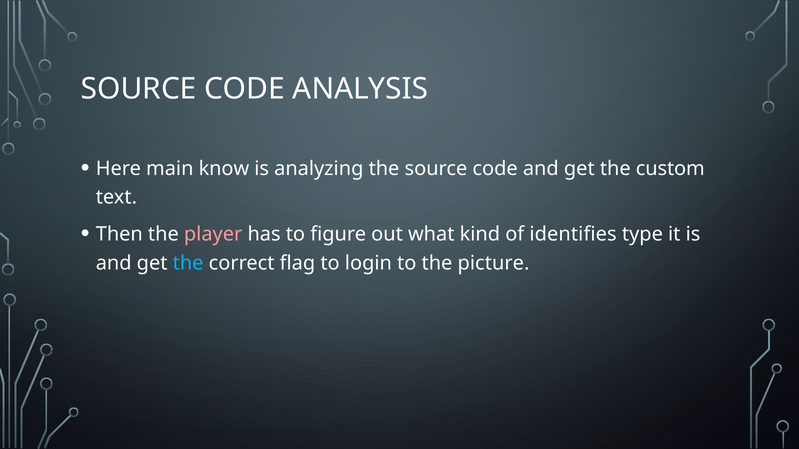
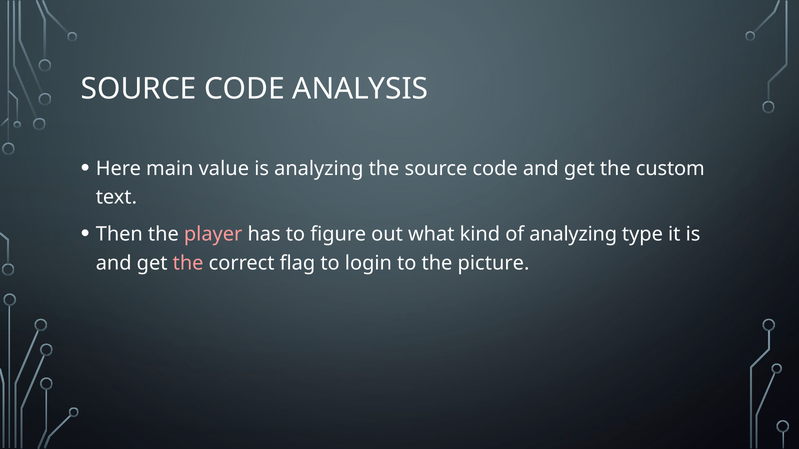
know: know -> value
of identifies: identifies -> analyzing
the at (188, 263) colour: light blue -> pink
